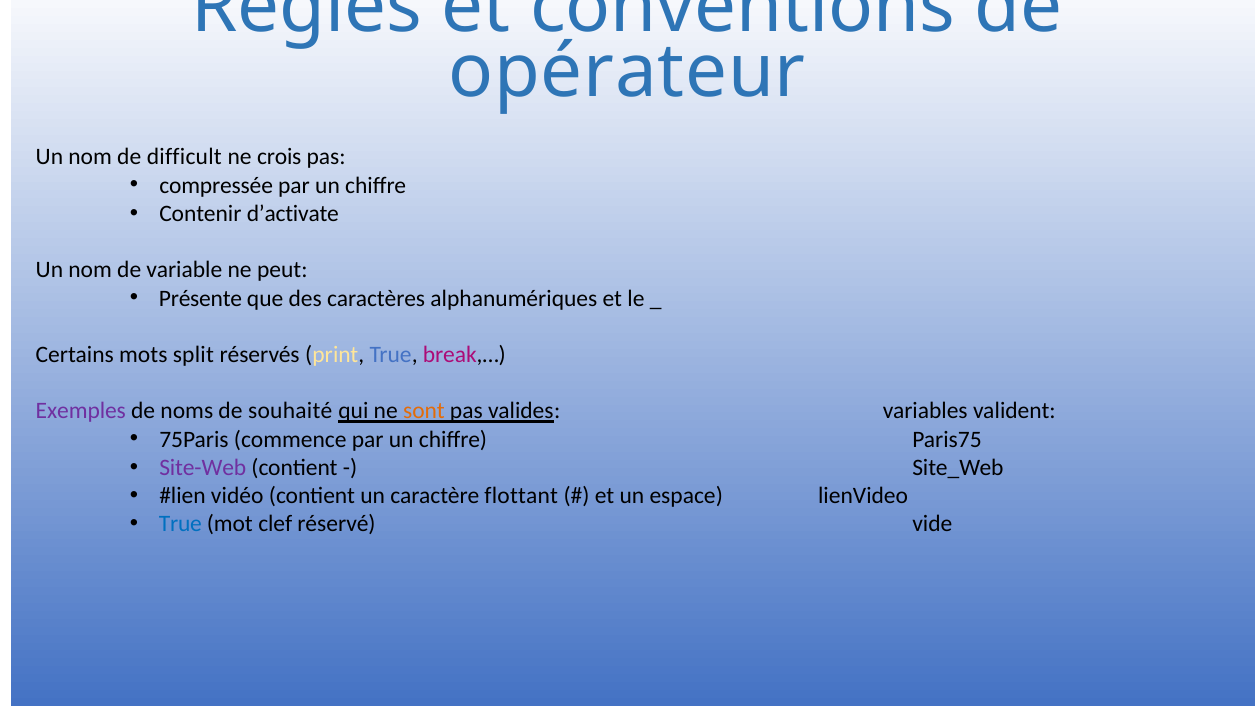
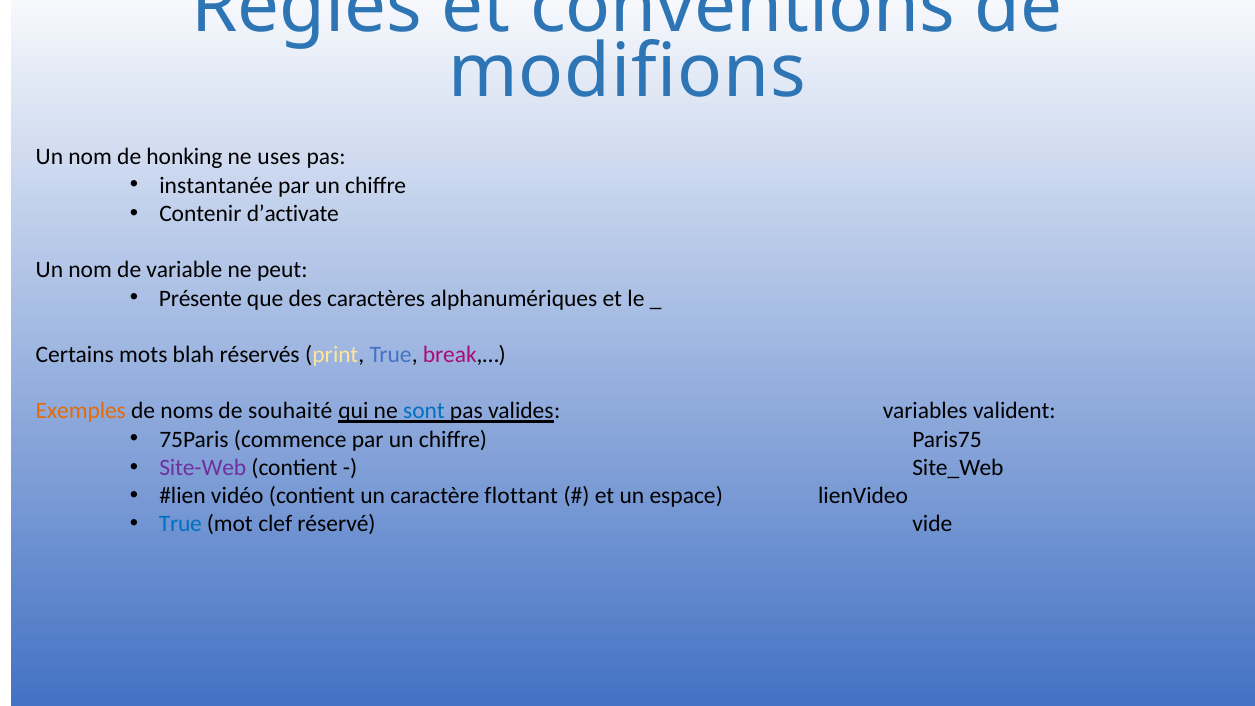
opérateur: opérateur -> modifions
difficult: difficult -> honking
crois: crois -> uses
compressée: compressée -> instantanée
split: split -> blah
Exemples colour: purple -> orange
sont colour: orange -> blue
